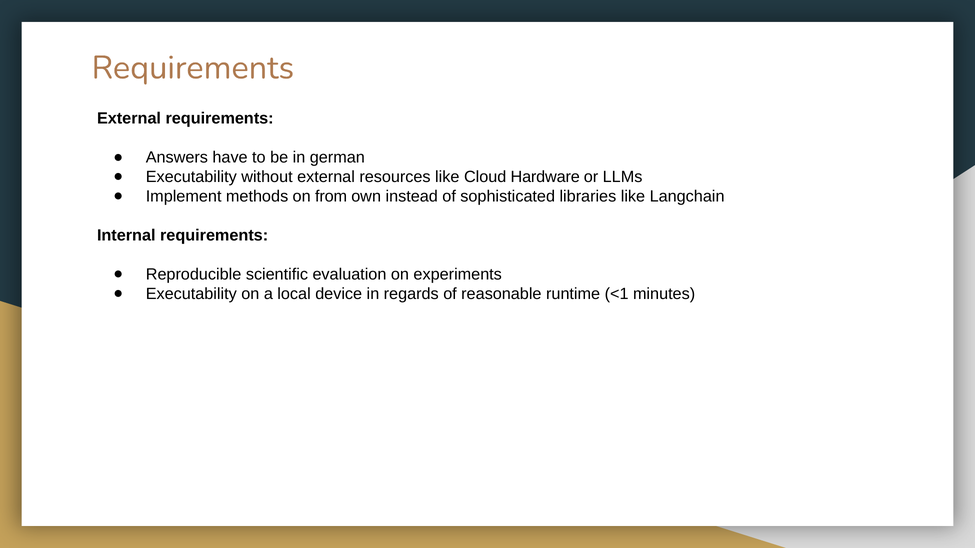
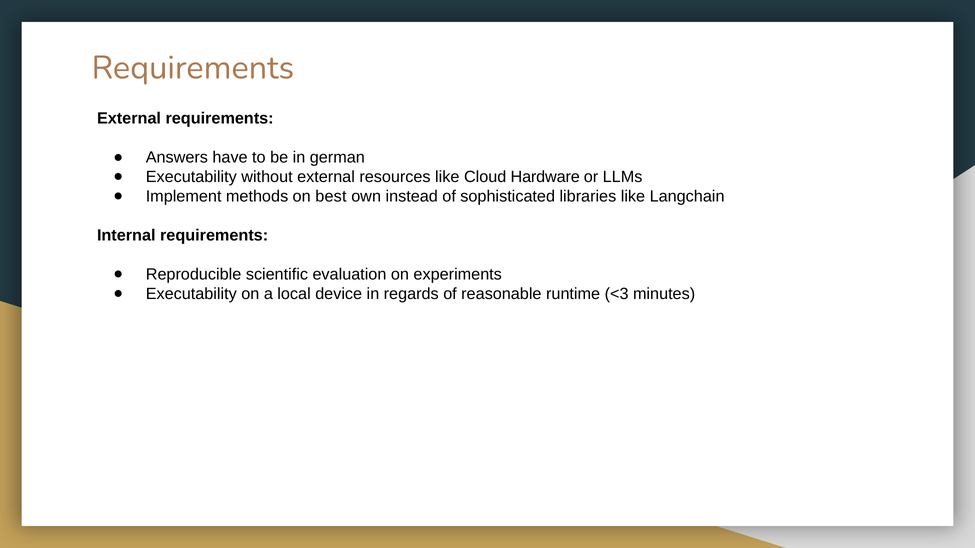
from: from -> best
<1: <1 -> <3
